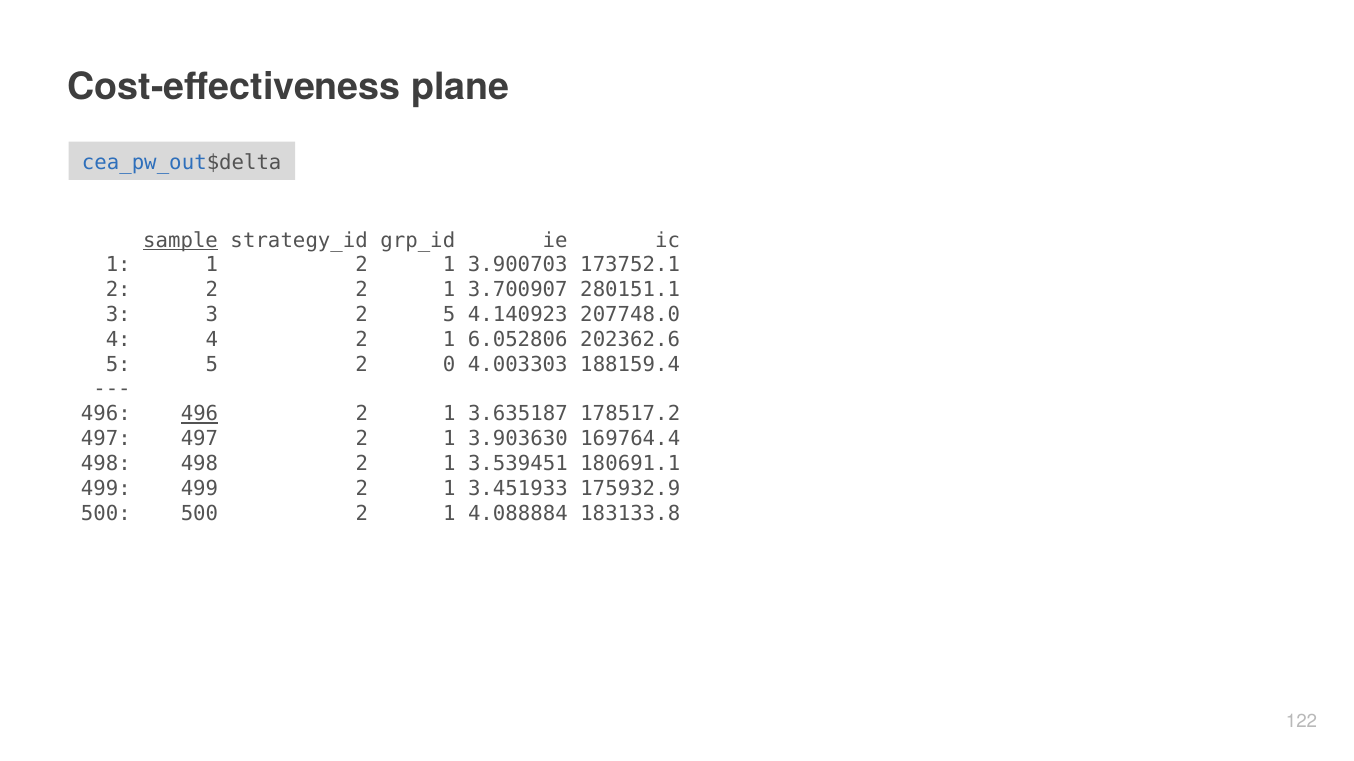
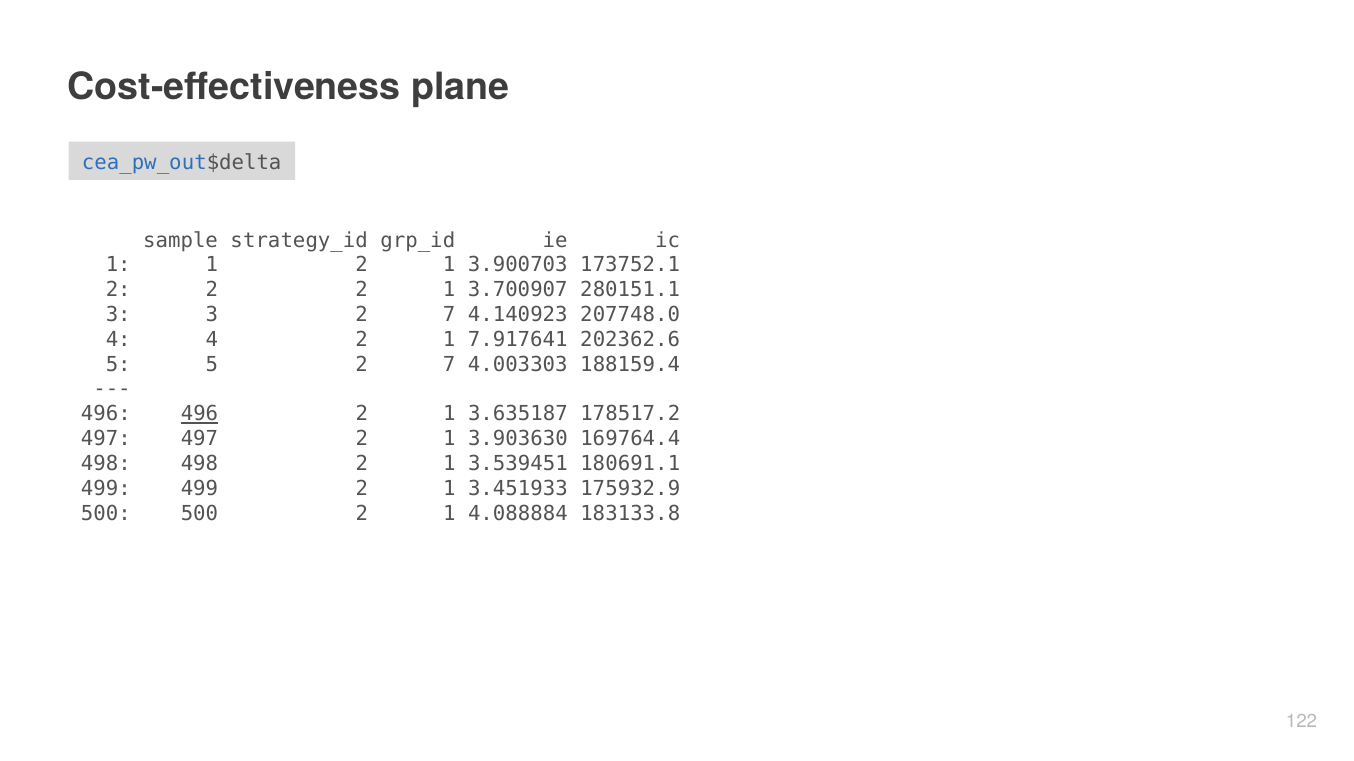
sample underline: present -> none
3 2 5: 5 -> 7
6.052806: 6.052806 -> 7.917641
5 2 0: 0 -> 7
